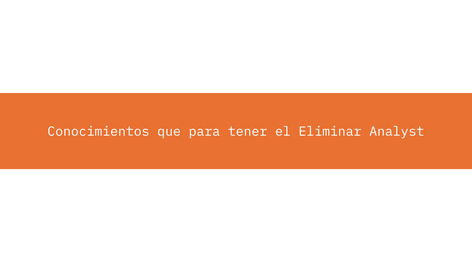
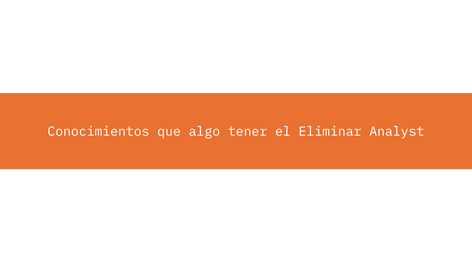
para: para -> algo
